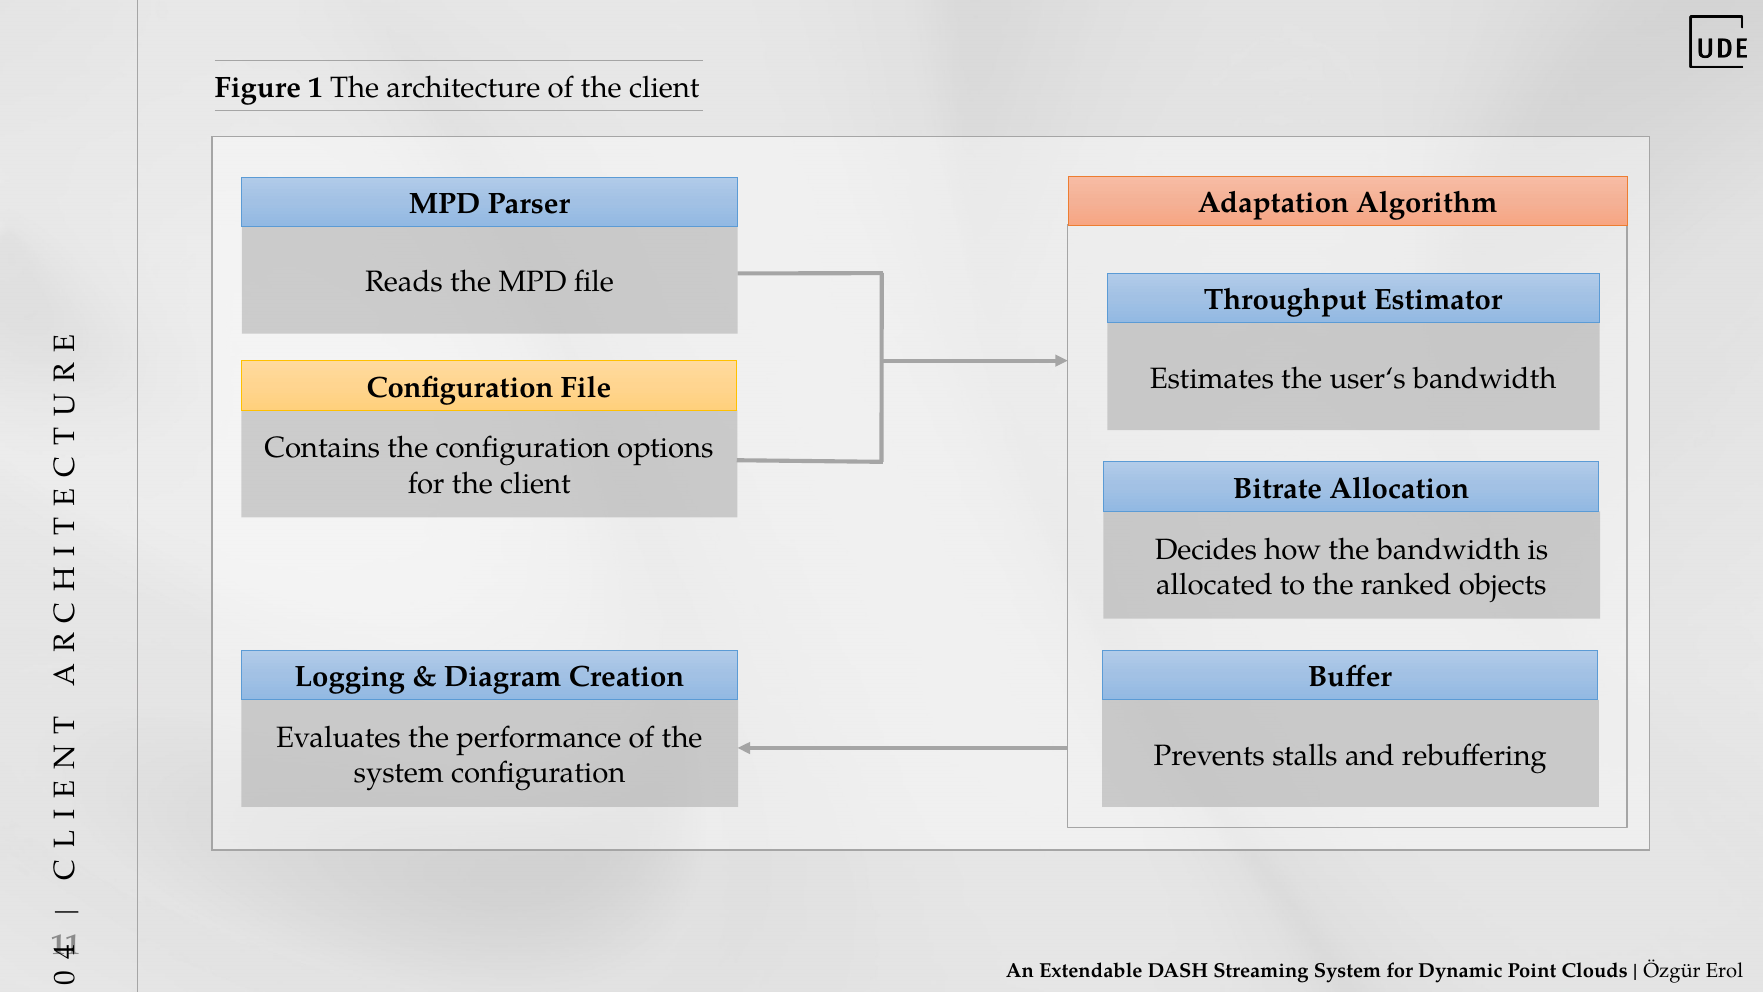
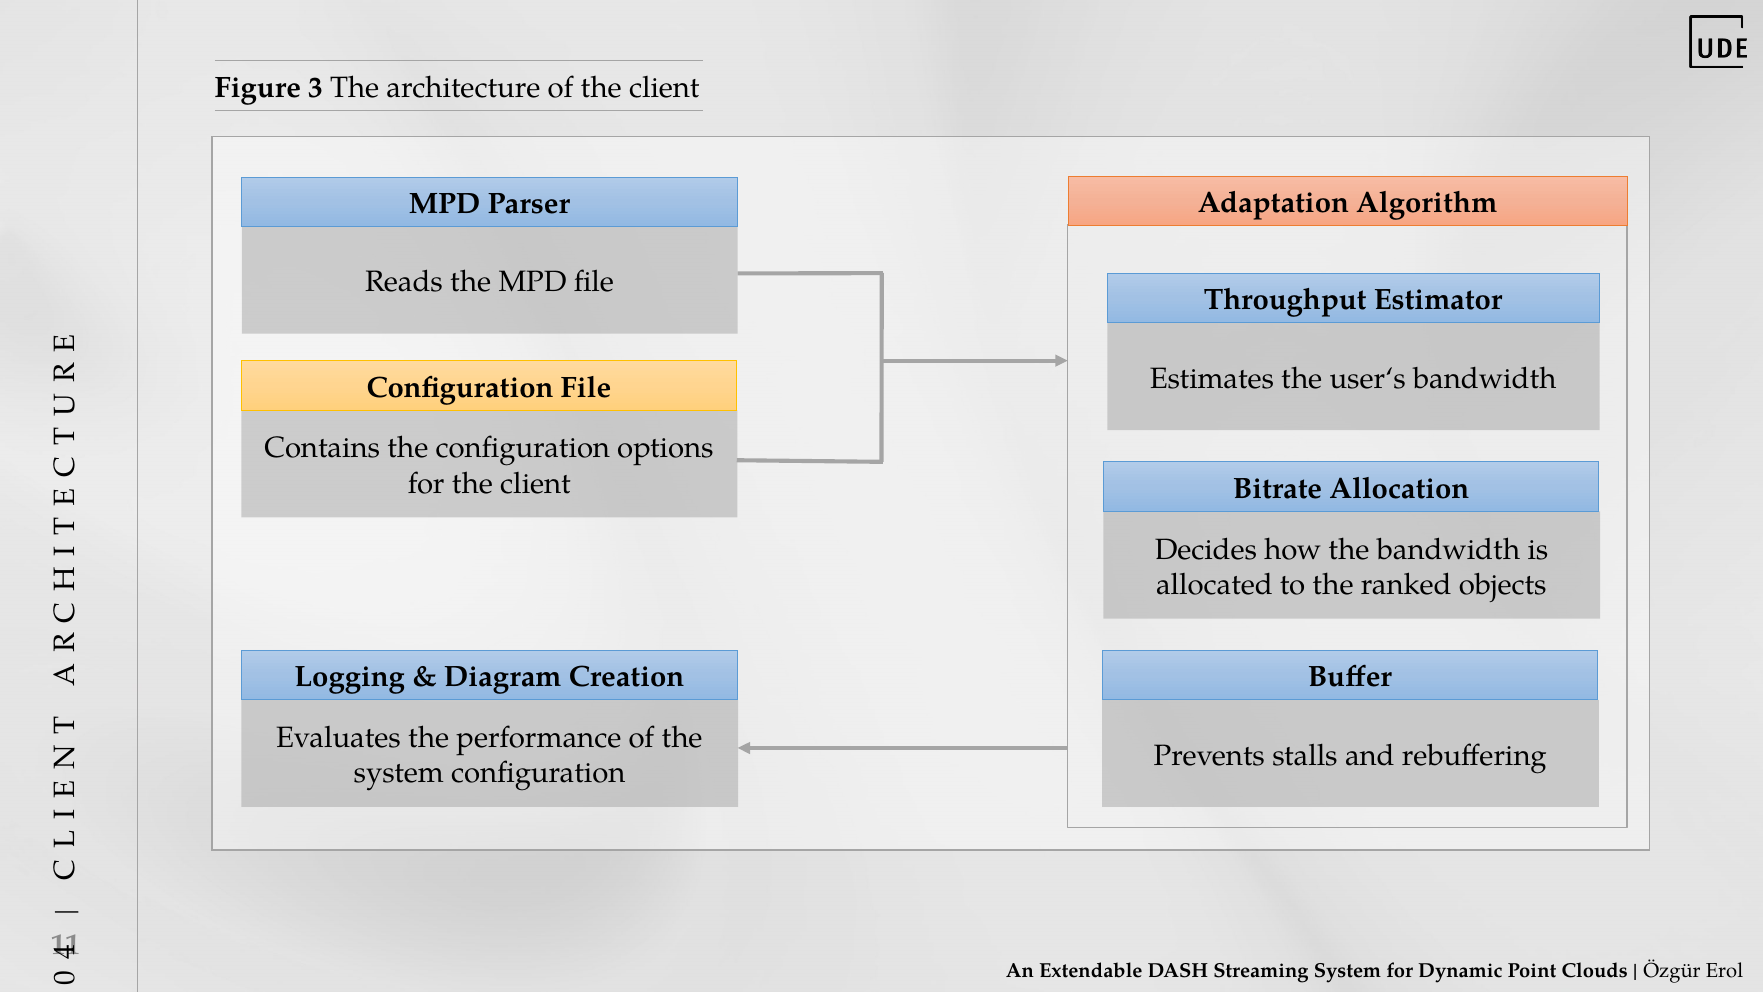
1: 1 -> 3
